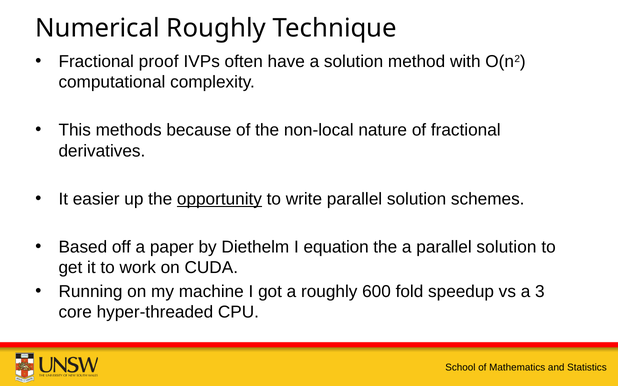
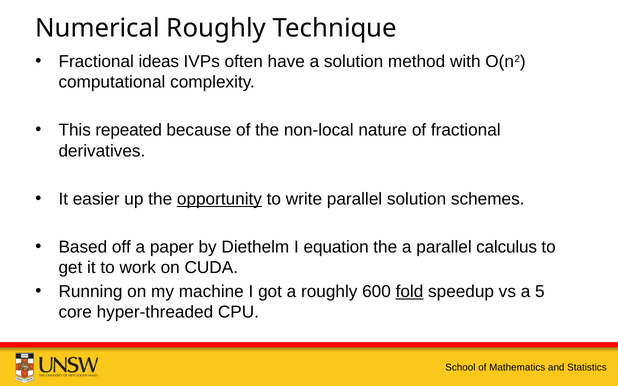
proof: proof -> ideas
methods: methods -> repeated
a parallel solution: solution -> calculus
fold underline: none -> present
3: 3 -> 5
